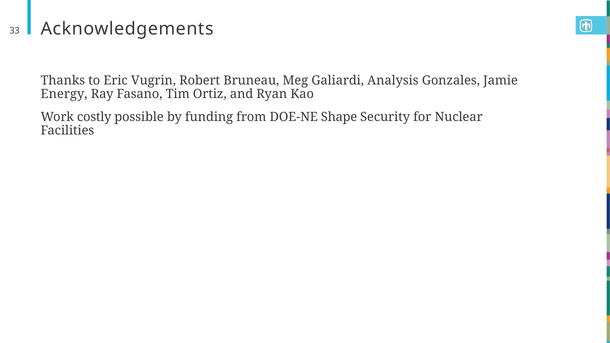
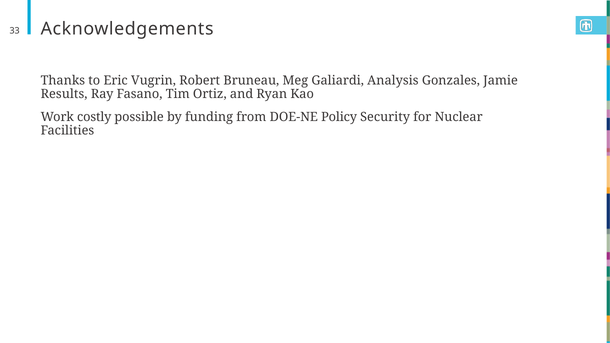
Energy: Energy -> Results
Shape: Shape -> Policy
